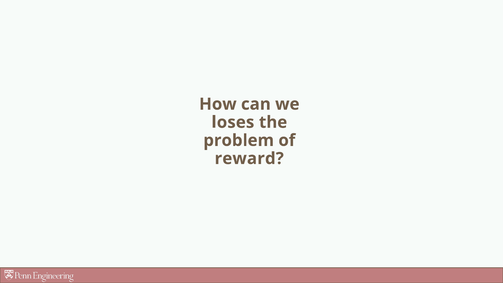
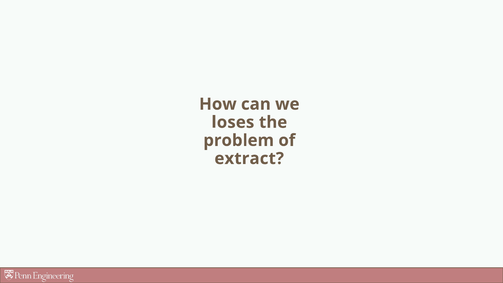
reward: reward -> extract
